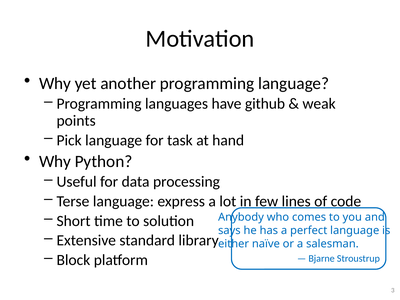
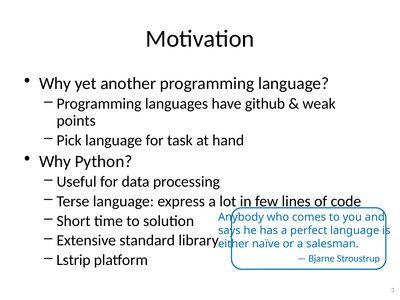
Block: Block -> Lstrip
